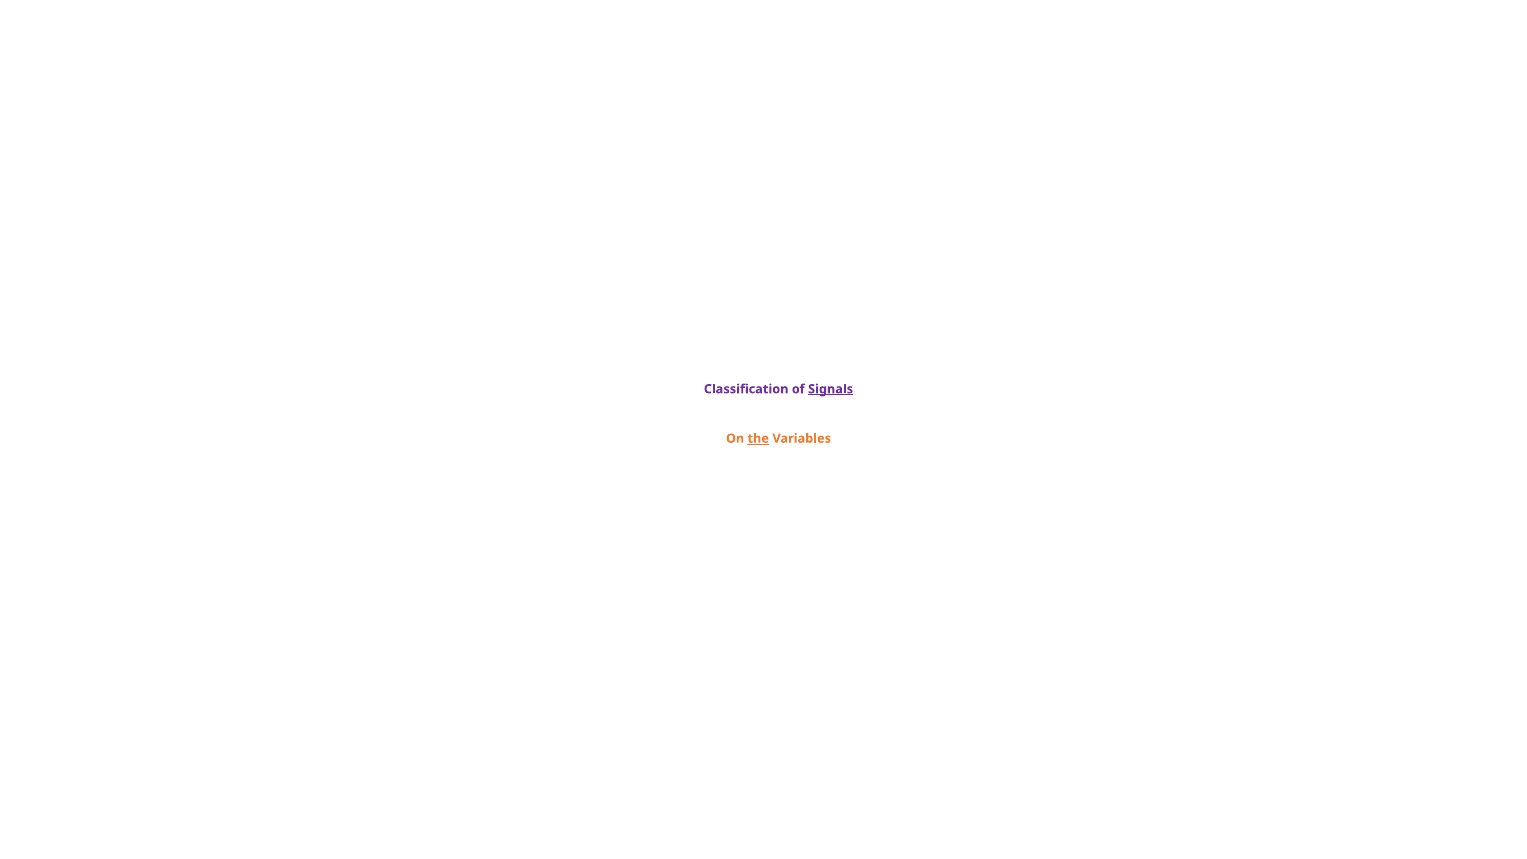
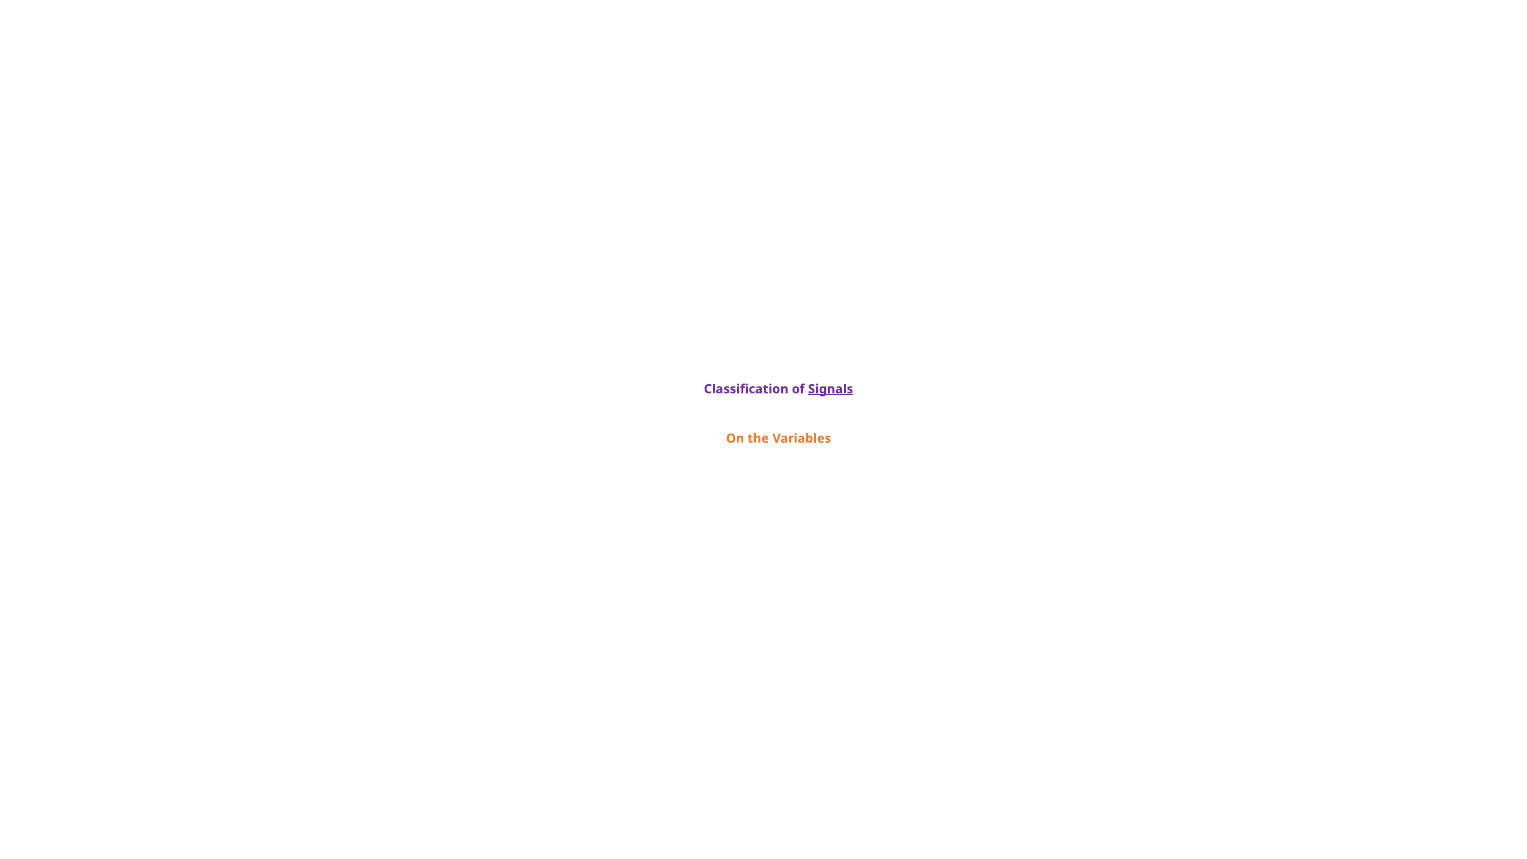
the underline: present -> none
